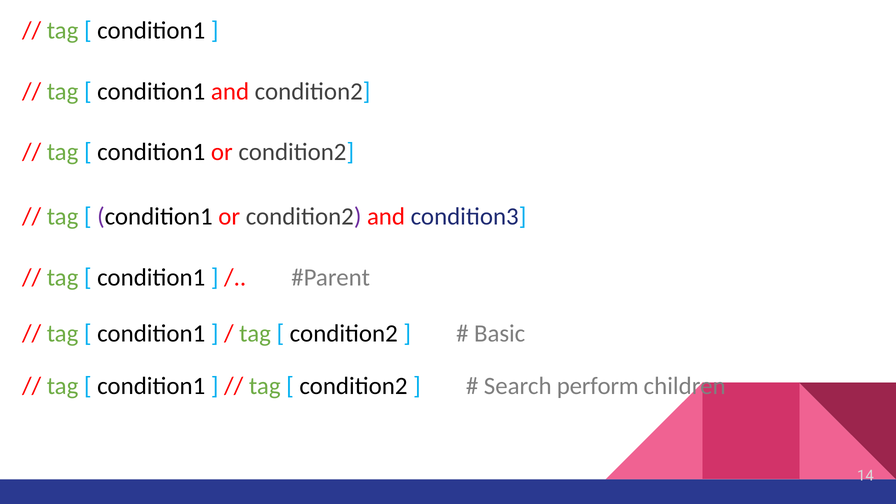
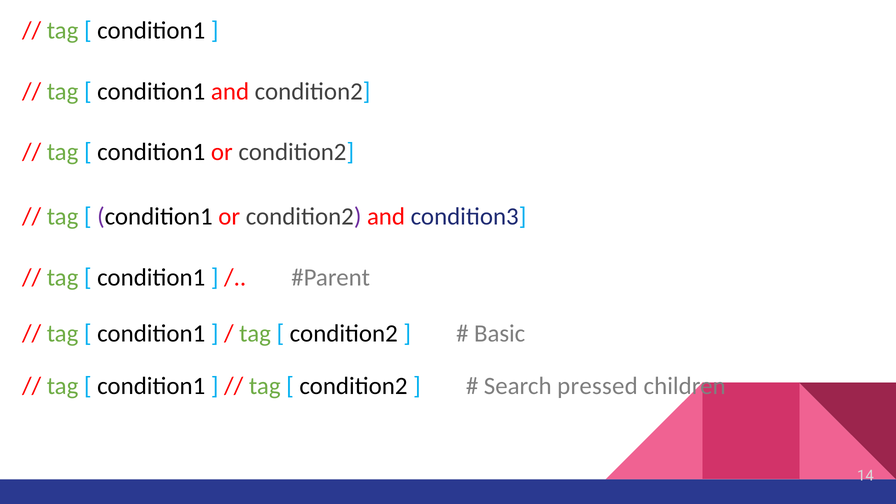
perform: perform -> pressed
